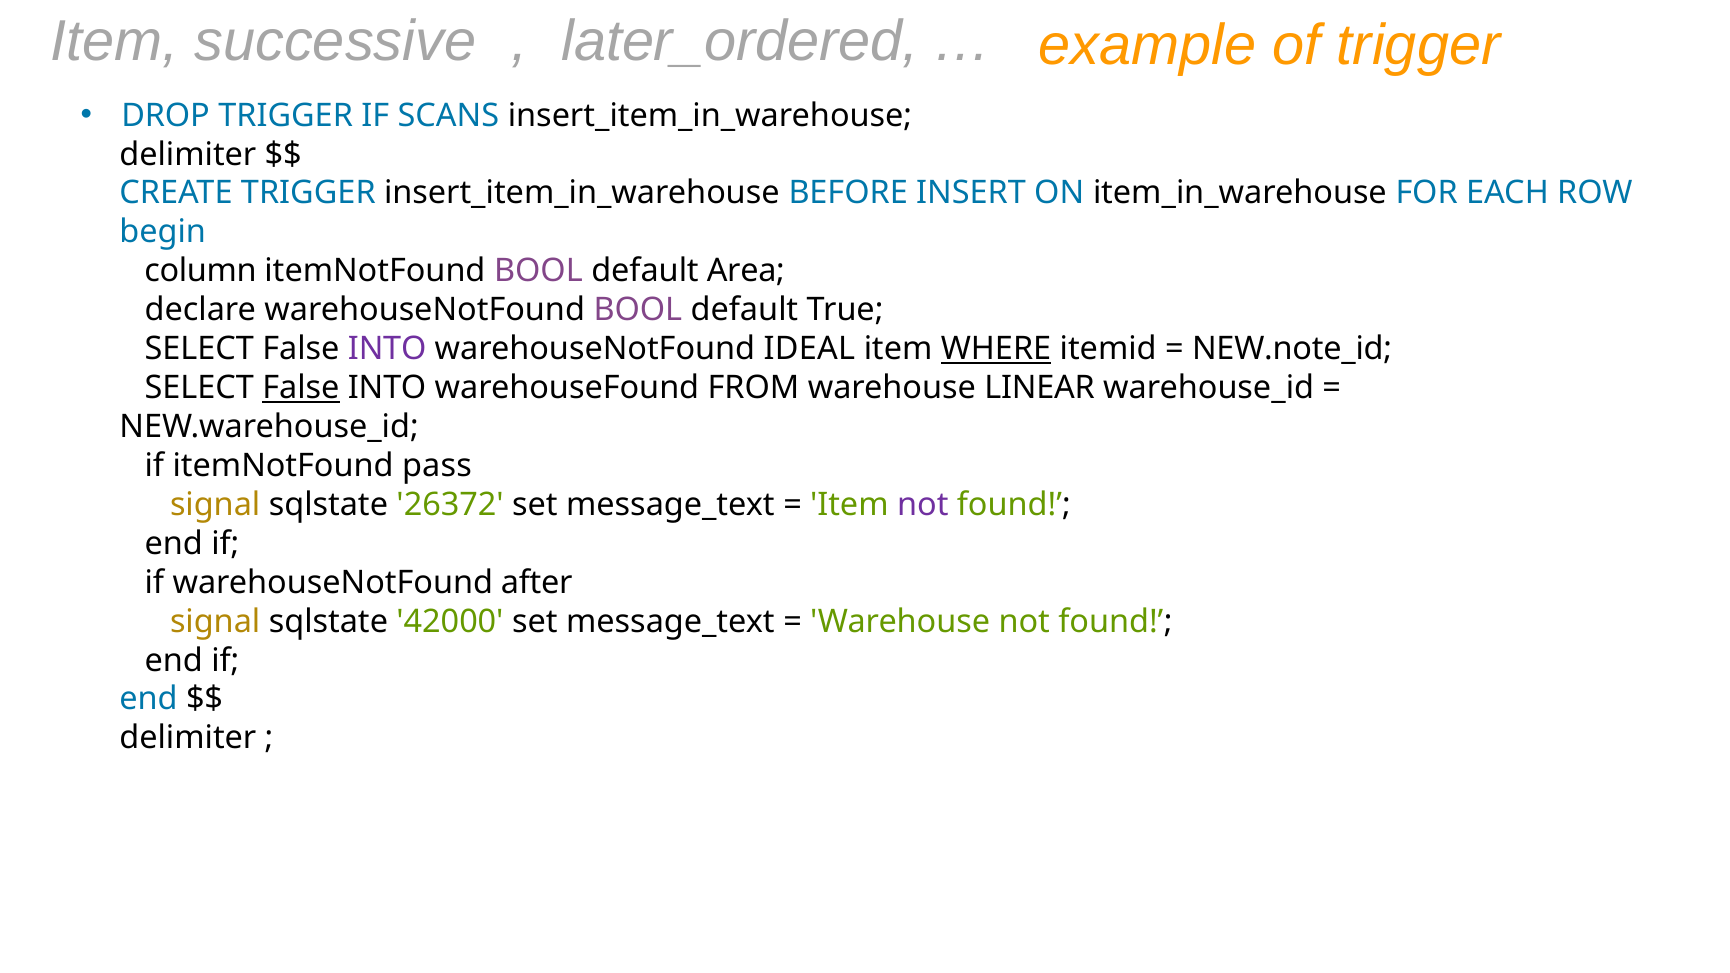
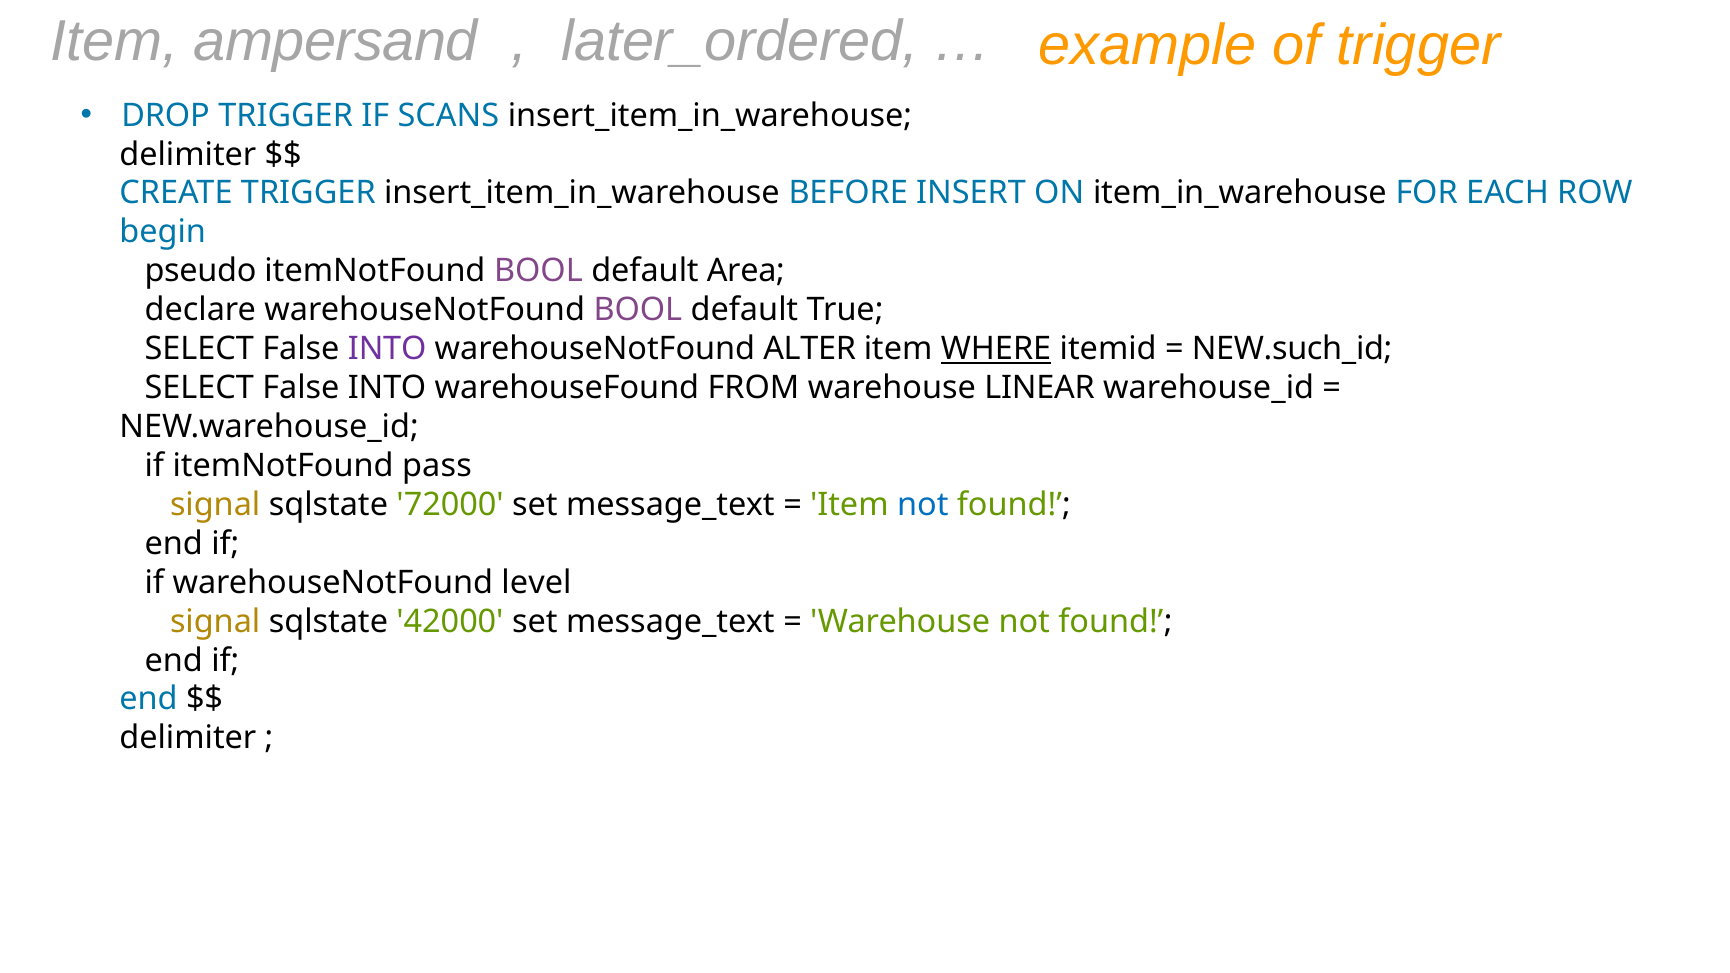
successive: successive -> ampersand
column: column -> pseudo
IDEAL: IDEAL -> ALTER
NEW.note_id: NEW.note_id -> NEW.such_id
False at (301, 388) underline: present -> none
26372: 26372 -> 72000
not at (923, 505) colour: purple -> blue
after: after -> level
